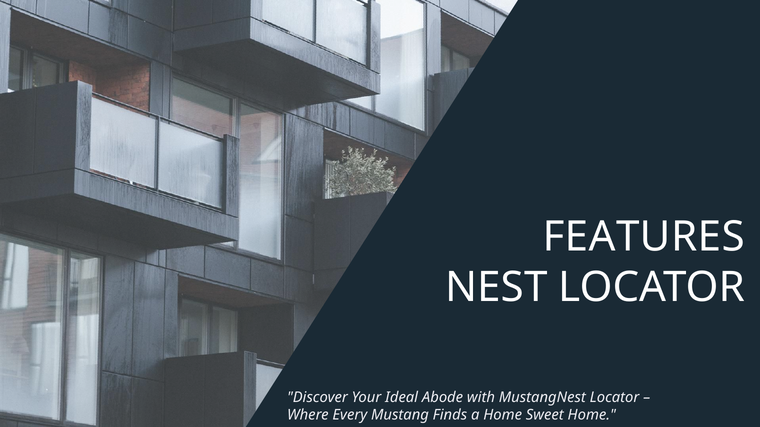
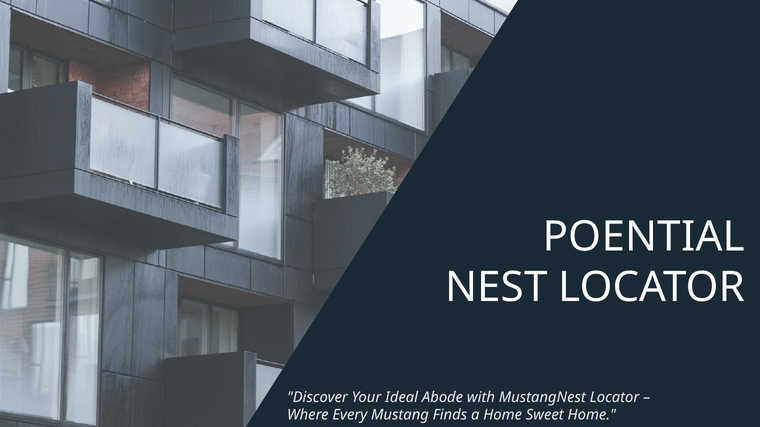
FEATURES: FEATURES -> POENTIAL
